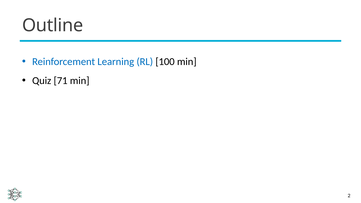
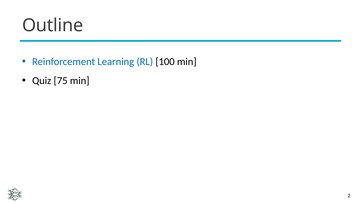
71: 71 -> 75
